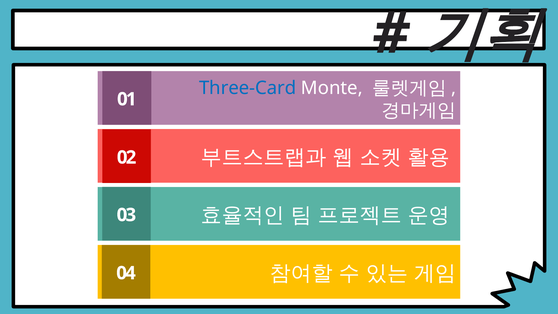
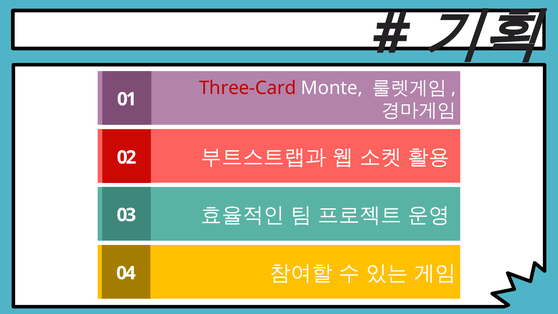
Three-Card colour: blue -> red
